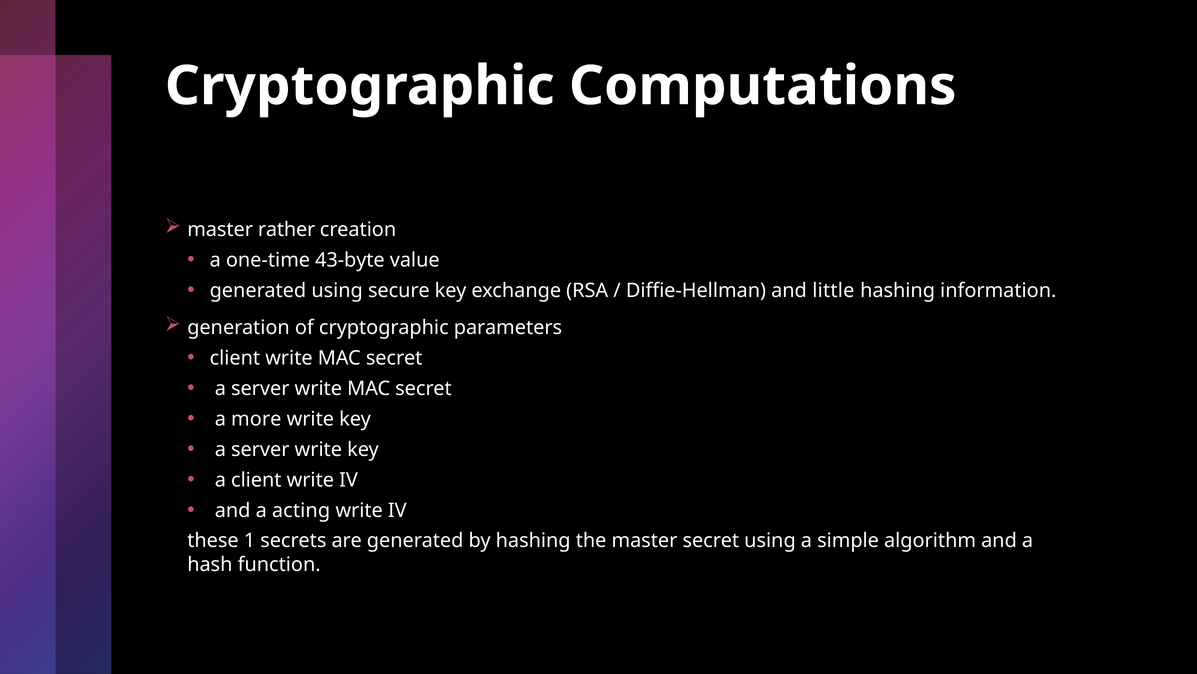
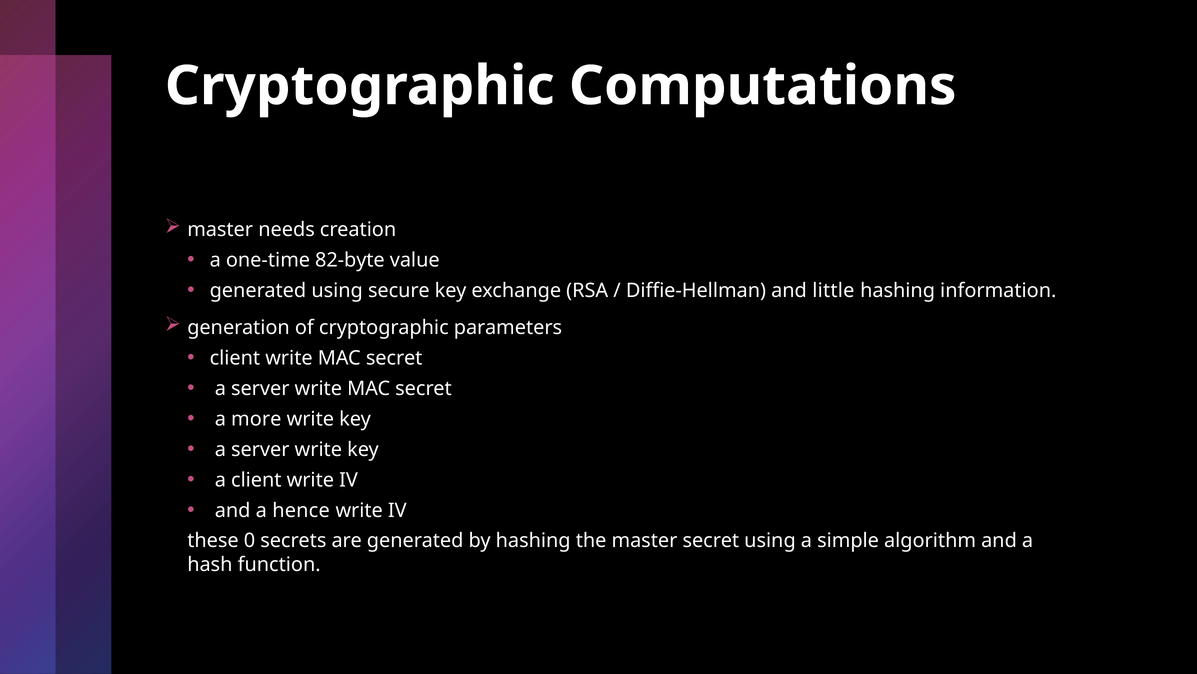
rather: rather -> needs
43-byte: 43-byte -> 82-byte
acting: acting -> hence
1: 1 -> 0
